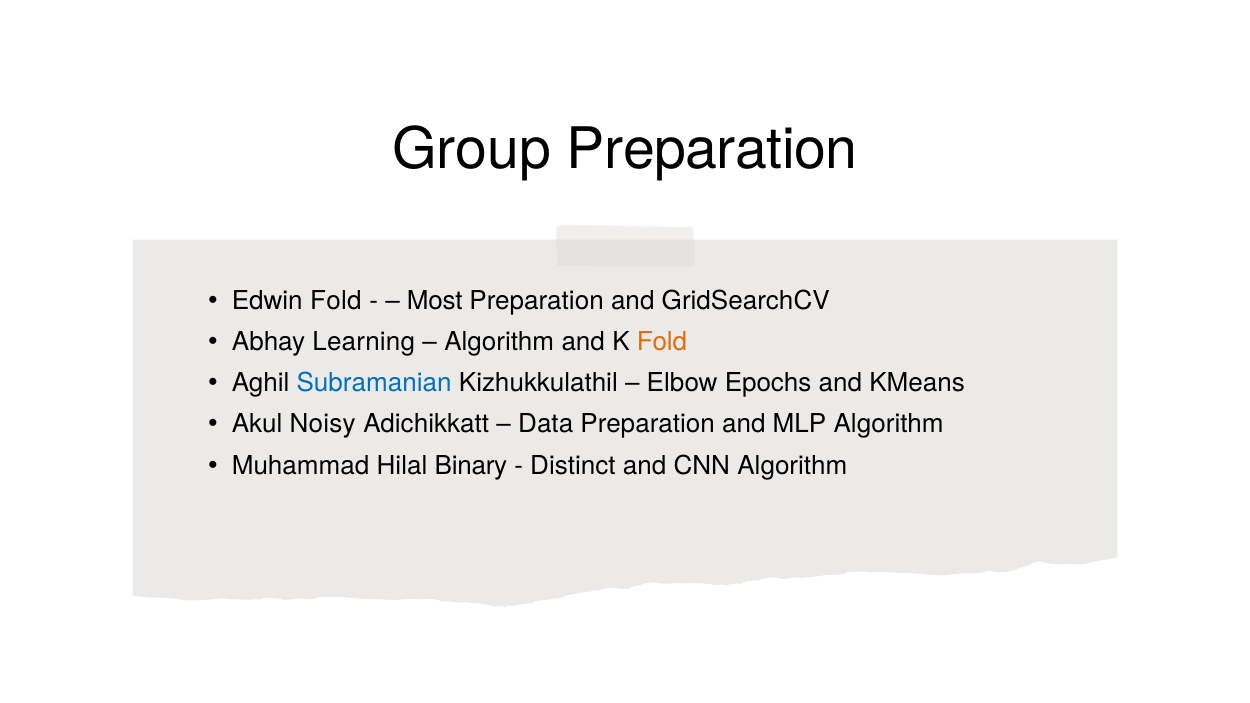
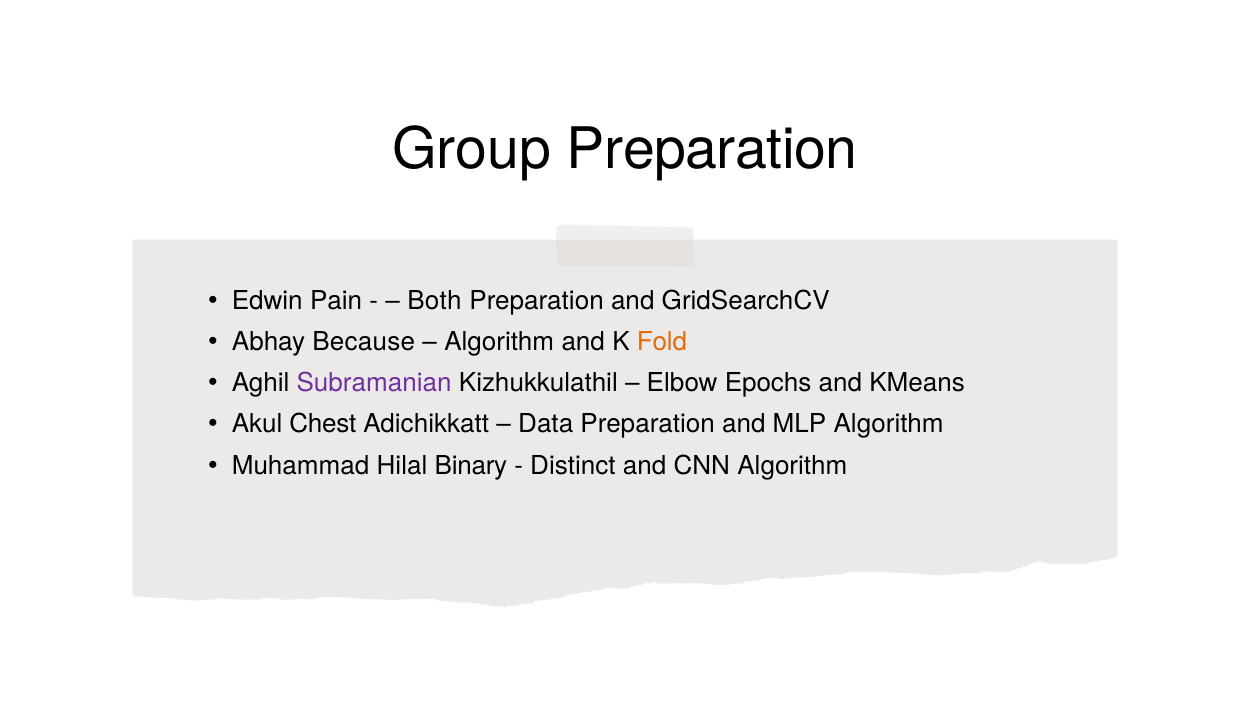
Edwin Fold: Fold -> Pain
Most: Most -> Both
Learning: Learning -> Because
Subramanian colour: blue -> purple
Noisy: Noisy -> Chest
